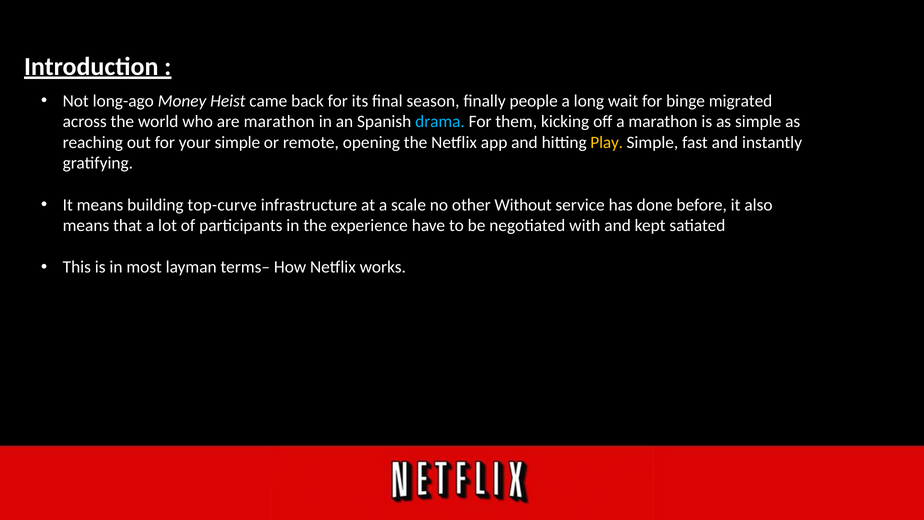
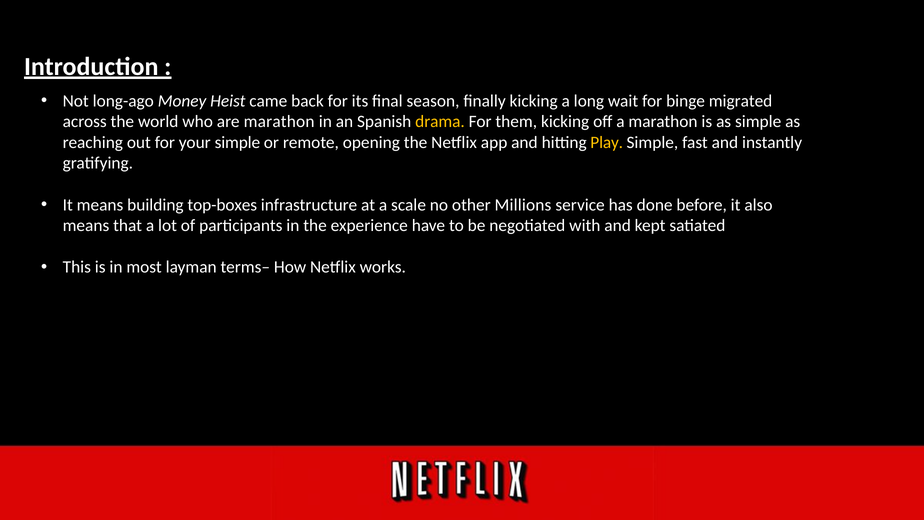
finally people: people -> kicking
drama colour: light blue -> yellow
top-curve: top-curve -> top-boxes
Without: Without -> Millions
